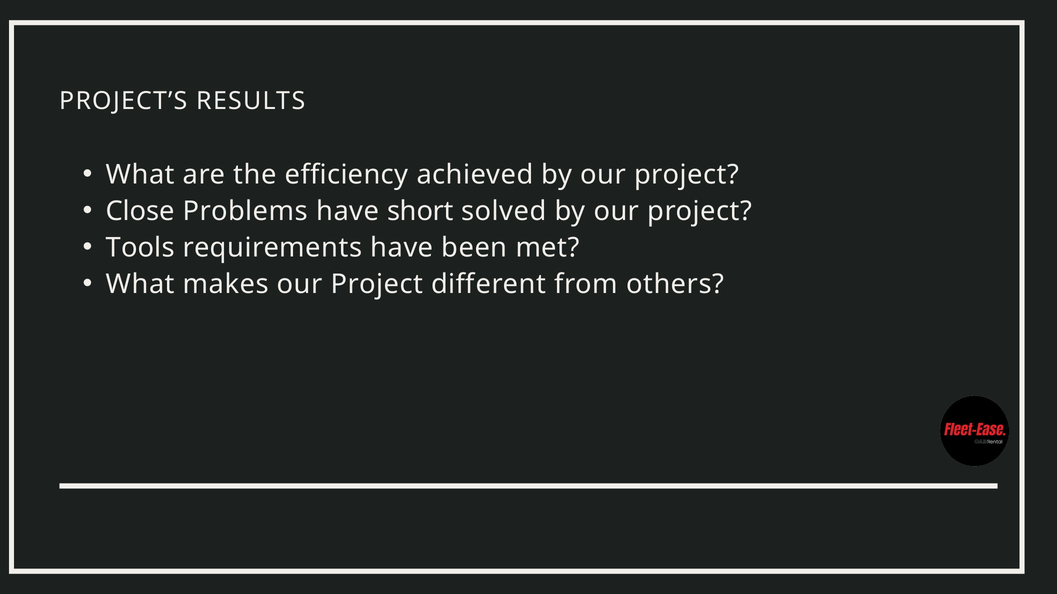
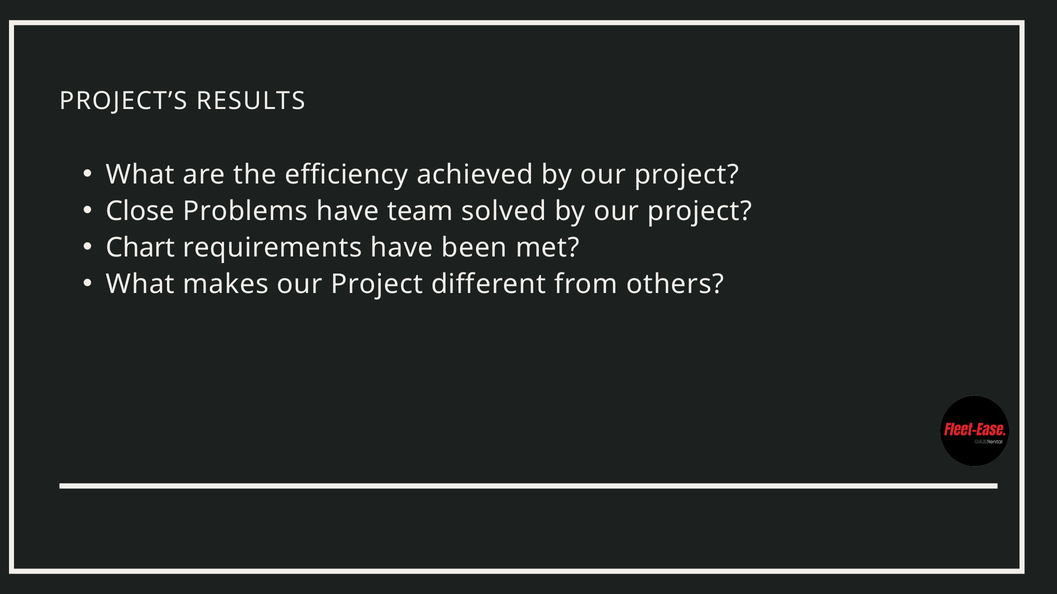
short: short -> team
Tools: Tools -> Chart
